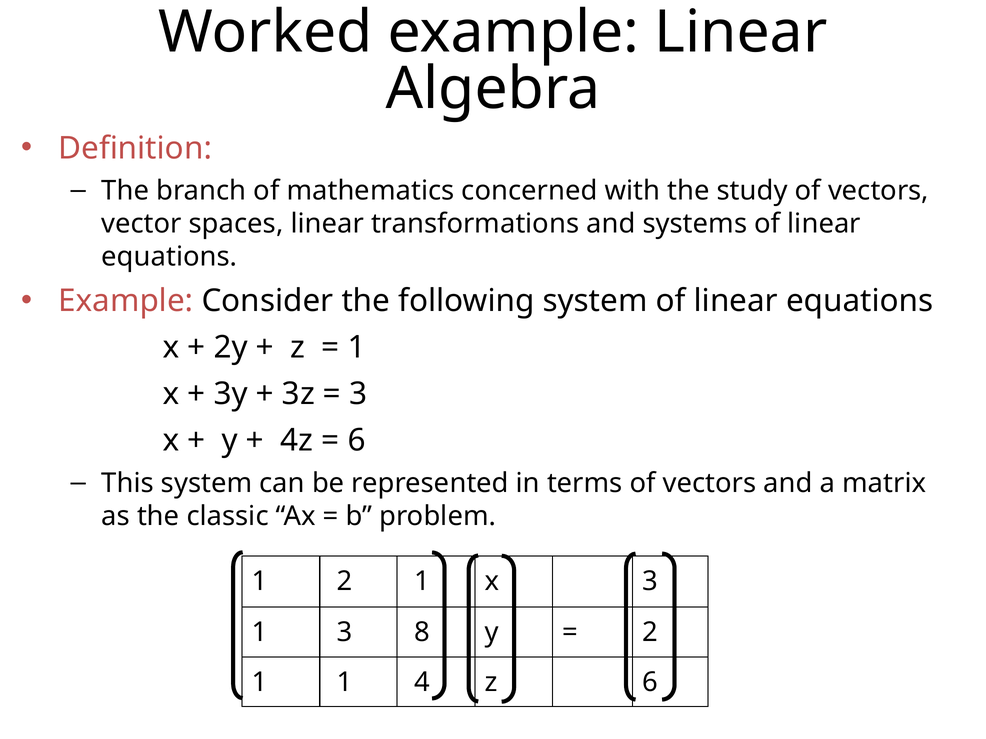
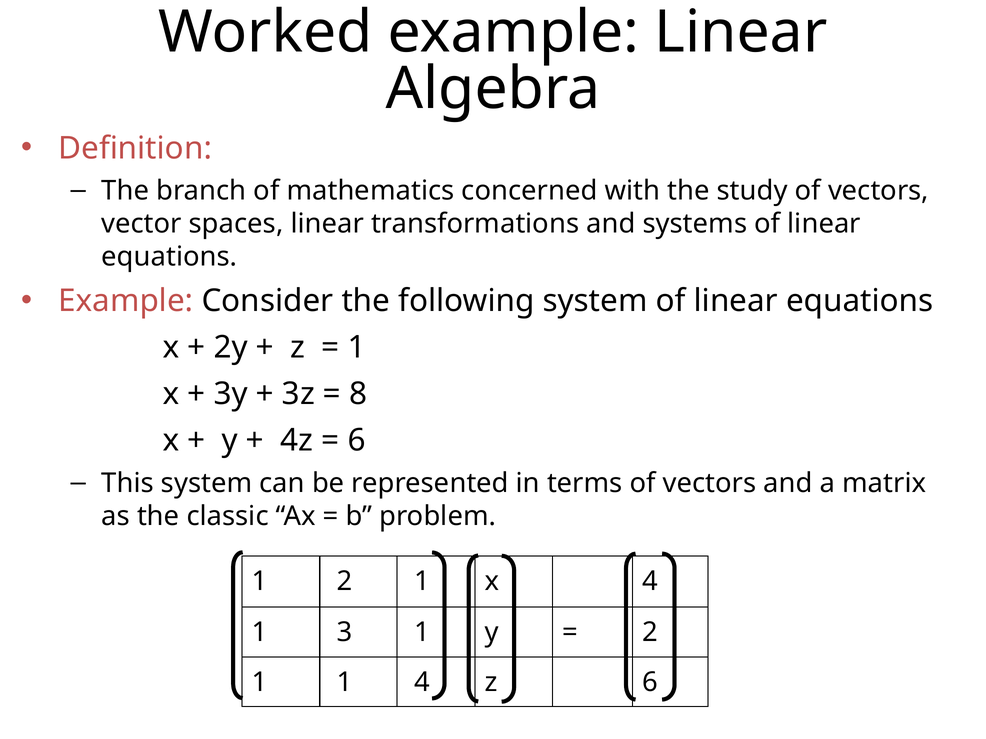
3 at (358, 394): 3 -> 8
x 3: 3 -> 4
3 8: 8 -> 1
